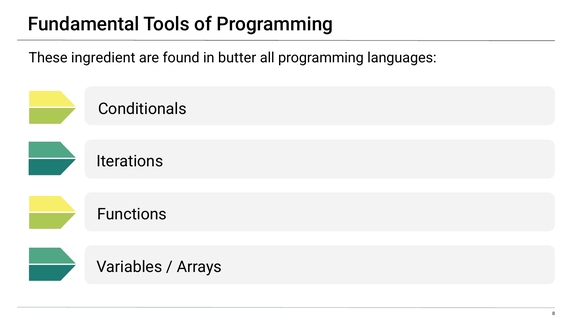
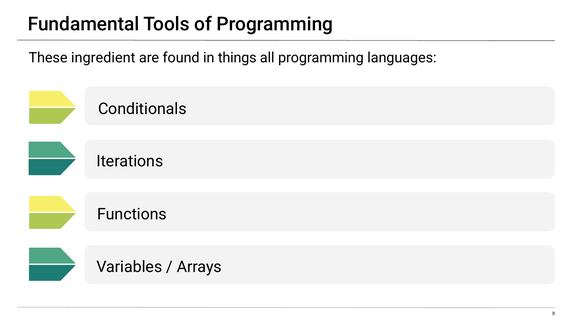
butter: butter -> things
